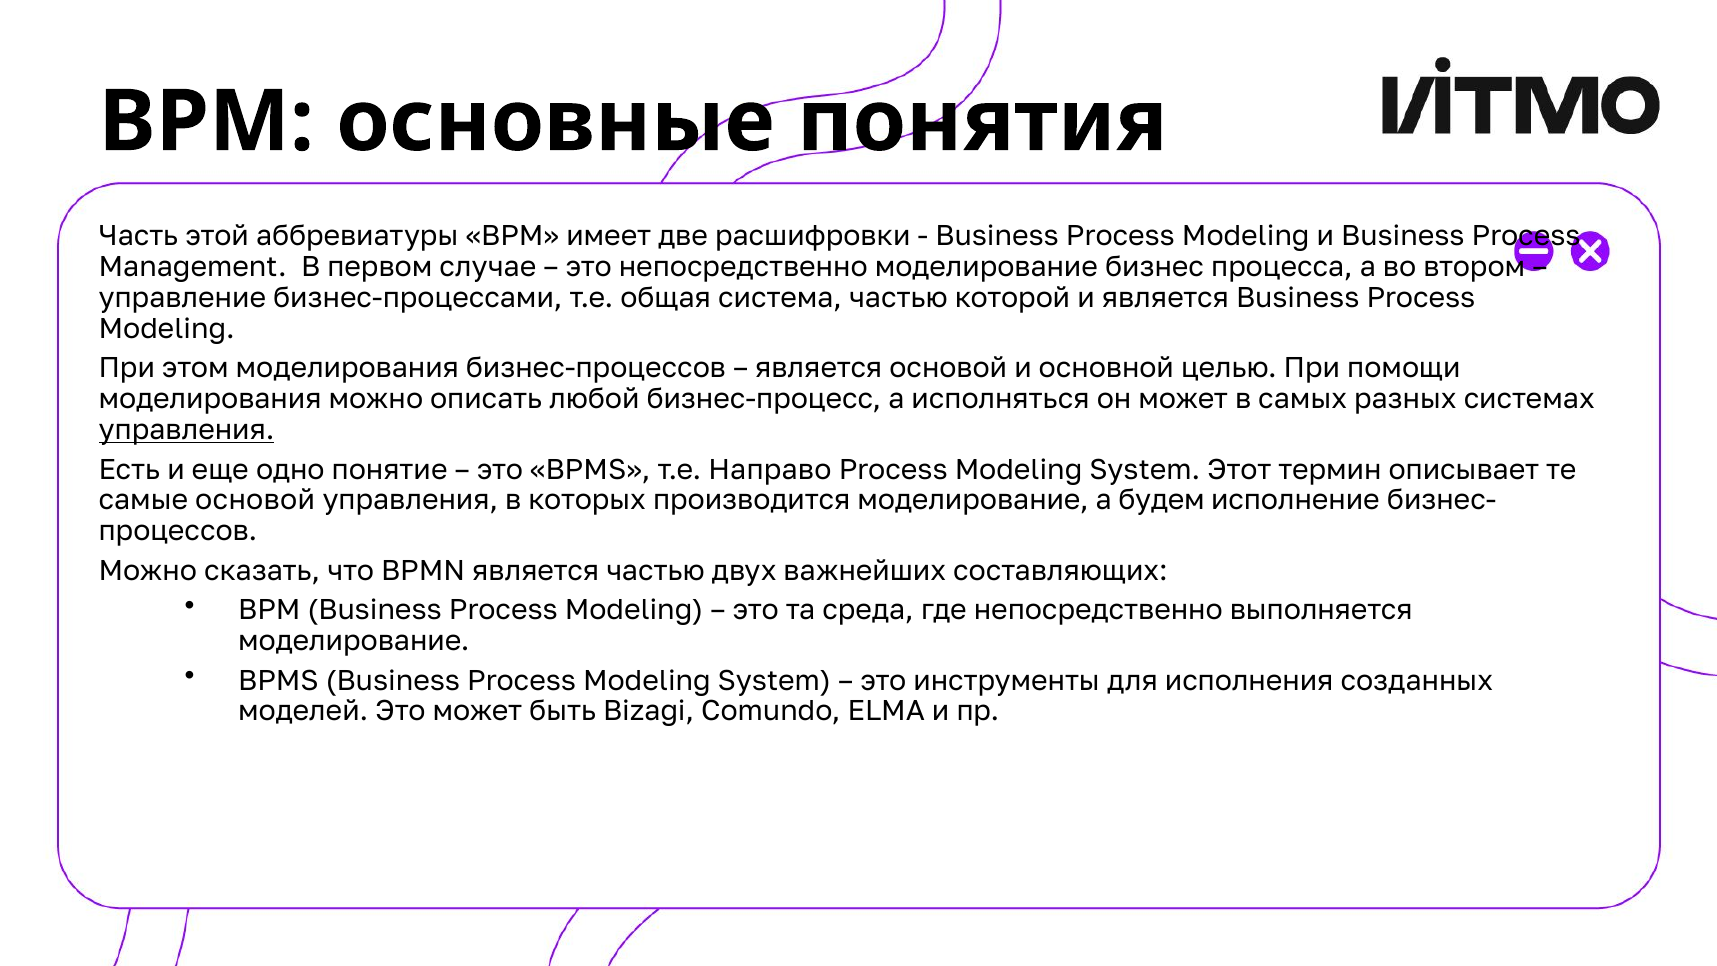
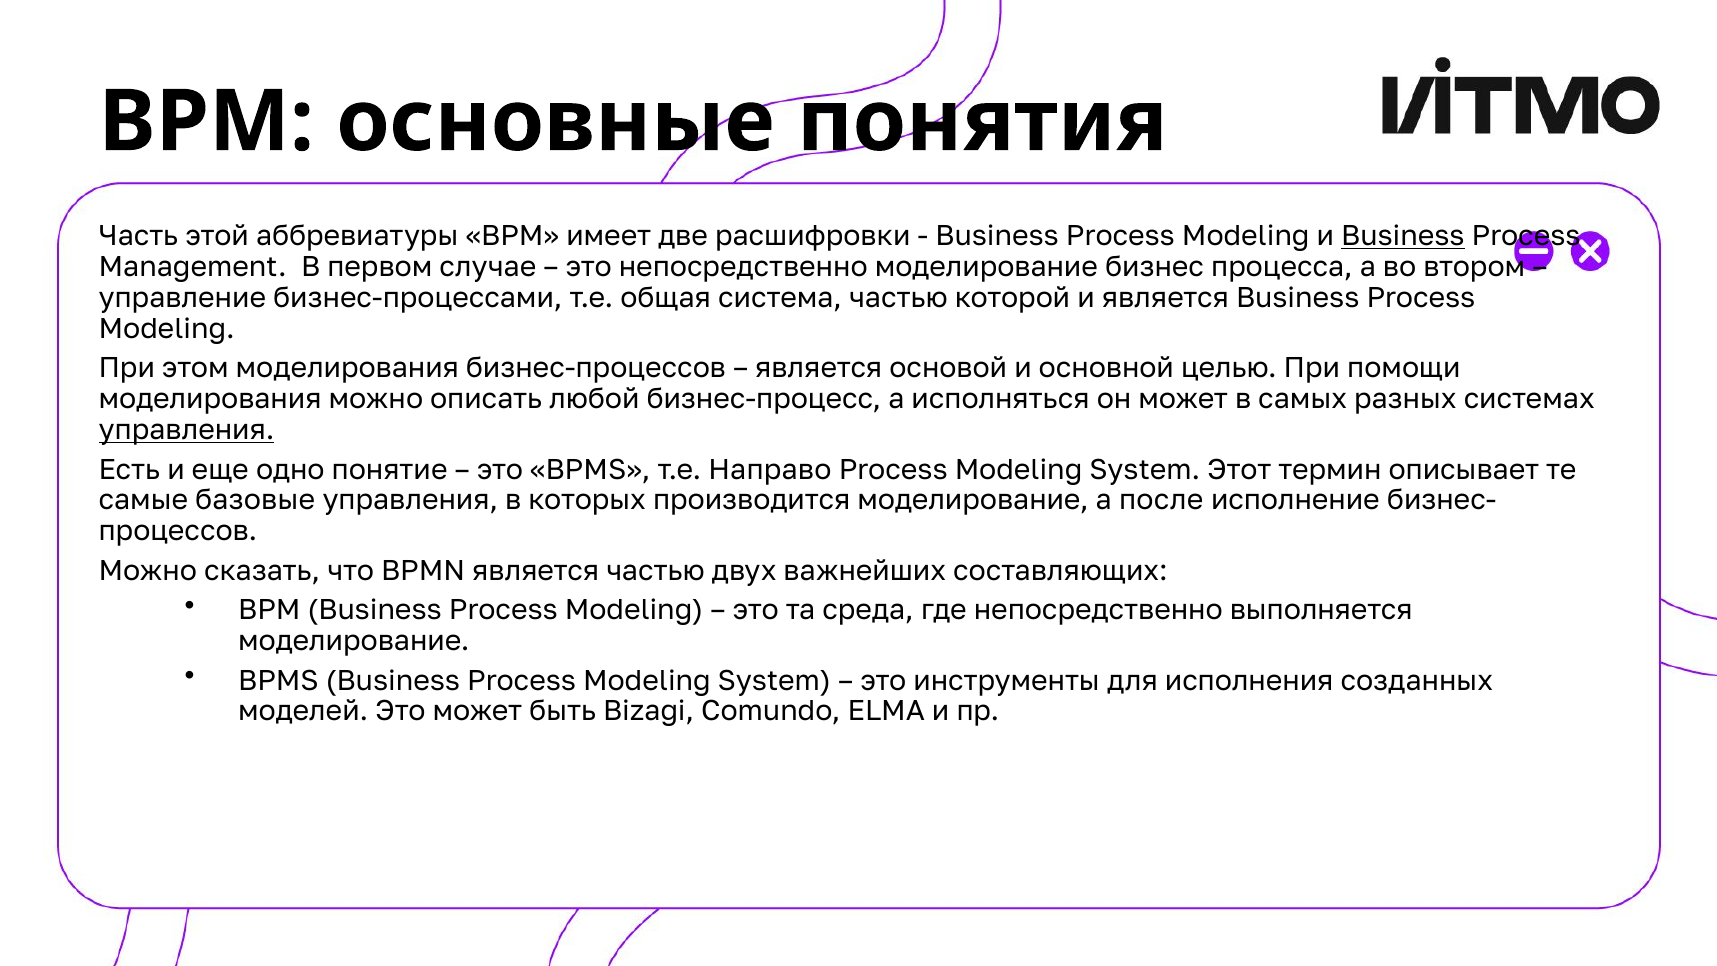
Business at (1403, 236) underline: none -> present
самые основой: основой -> базовые
будем: будем -> после
